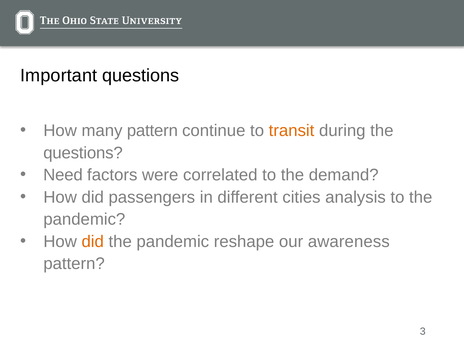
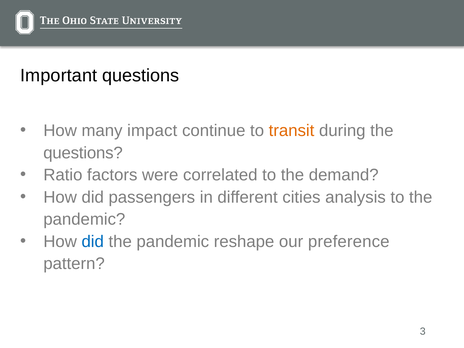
many pattern: pattern -> impact
Need: Need -> Ratio
did at (93, 242) colour: orange -> blue
awareness: awareness -> preference
